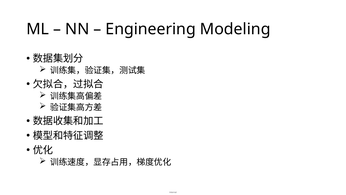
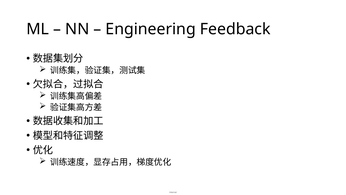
Modeling: Modeling -> Feedback
